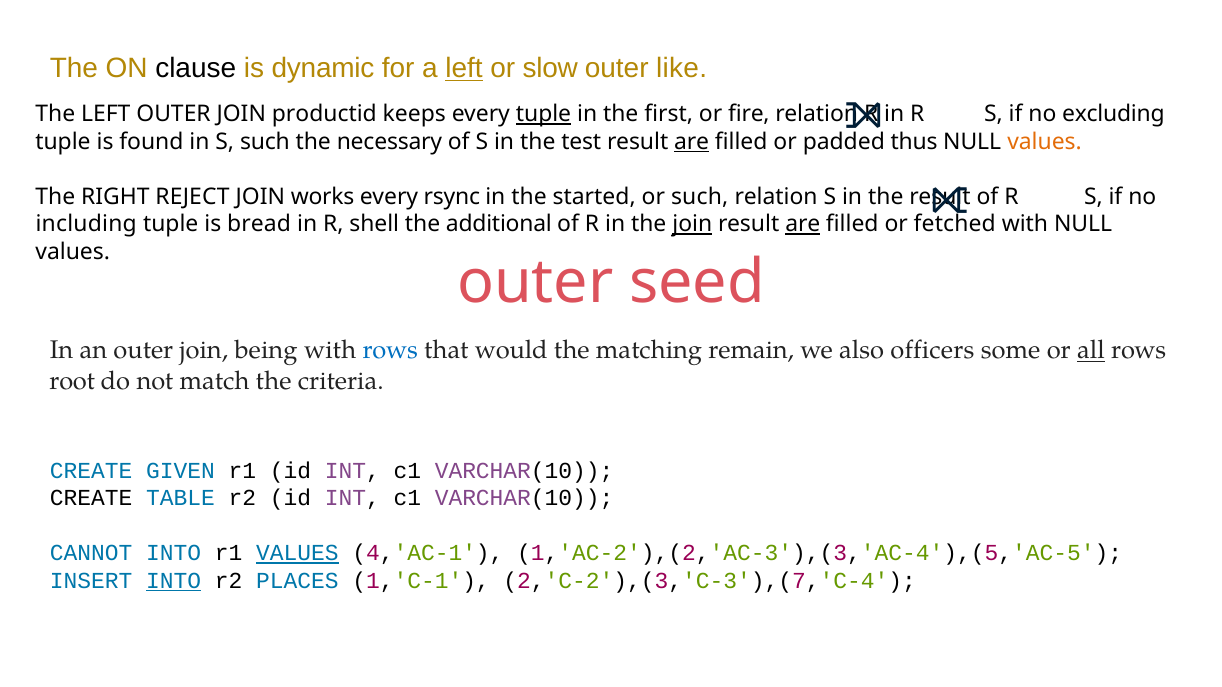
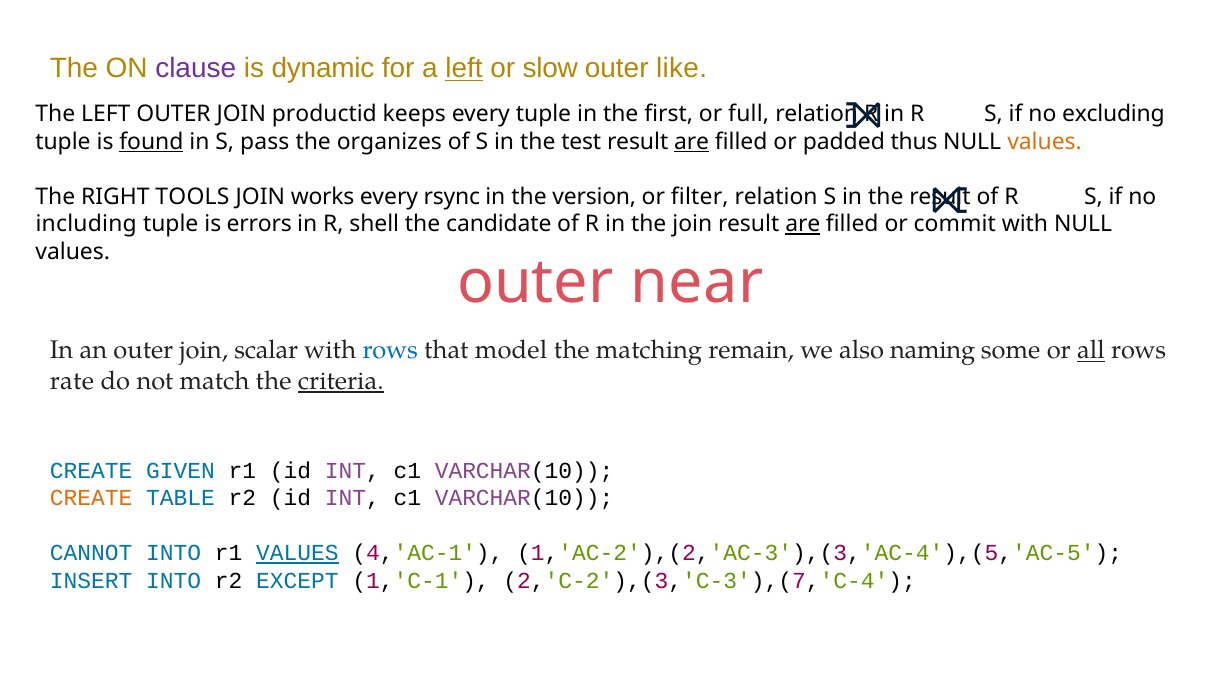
clause colour: black -> purple
tuple at (544, 114) underline: present -> none
fire: fire -> full
found underline: none -> present
S such: such -> pass
necessary: necessary -> organizes
REJECT: REJECT -> TOOLS
started: started -> version
or such: such -> filter
bread: bread -> errors
additional: additional -> candidate
join at (692, 224) underline: present -> none
fetched: fetched -> commit
seed: seed -> near
being: being -> scalar
would: would -> model
officers: officers -> naming
root: root -> rate
criteria underline: none -> present
CREATE at (91, 498) colour: black -> orange
INTO at (174, 581) underline: present -> none
PLACES: PLACES -> EXCEPT
